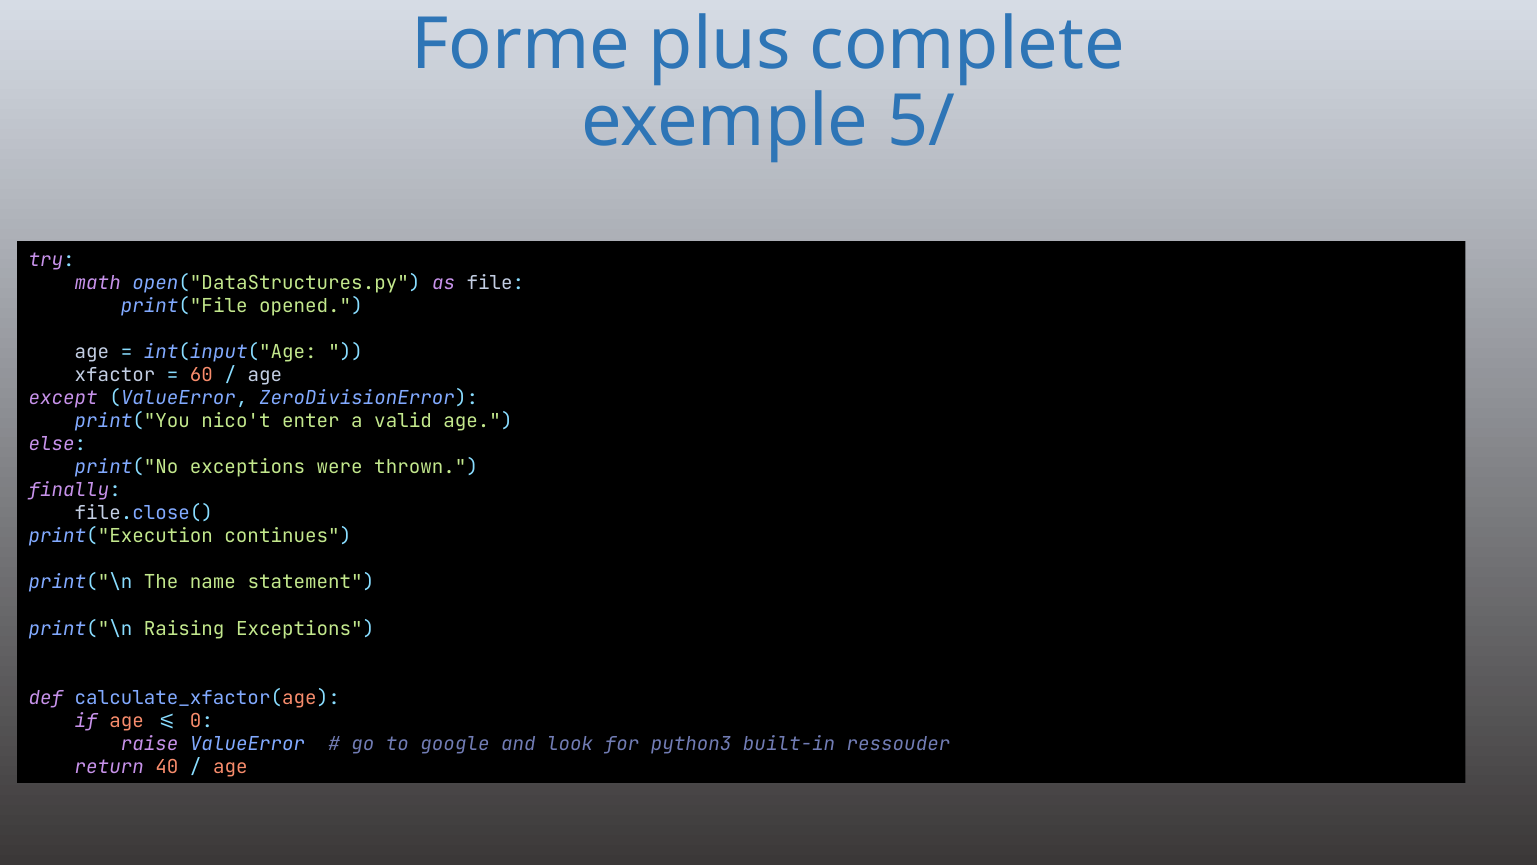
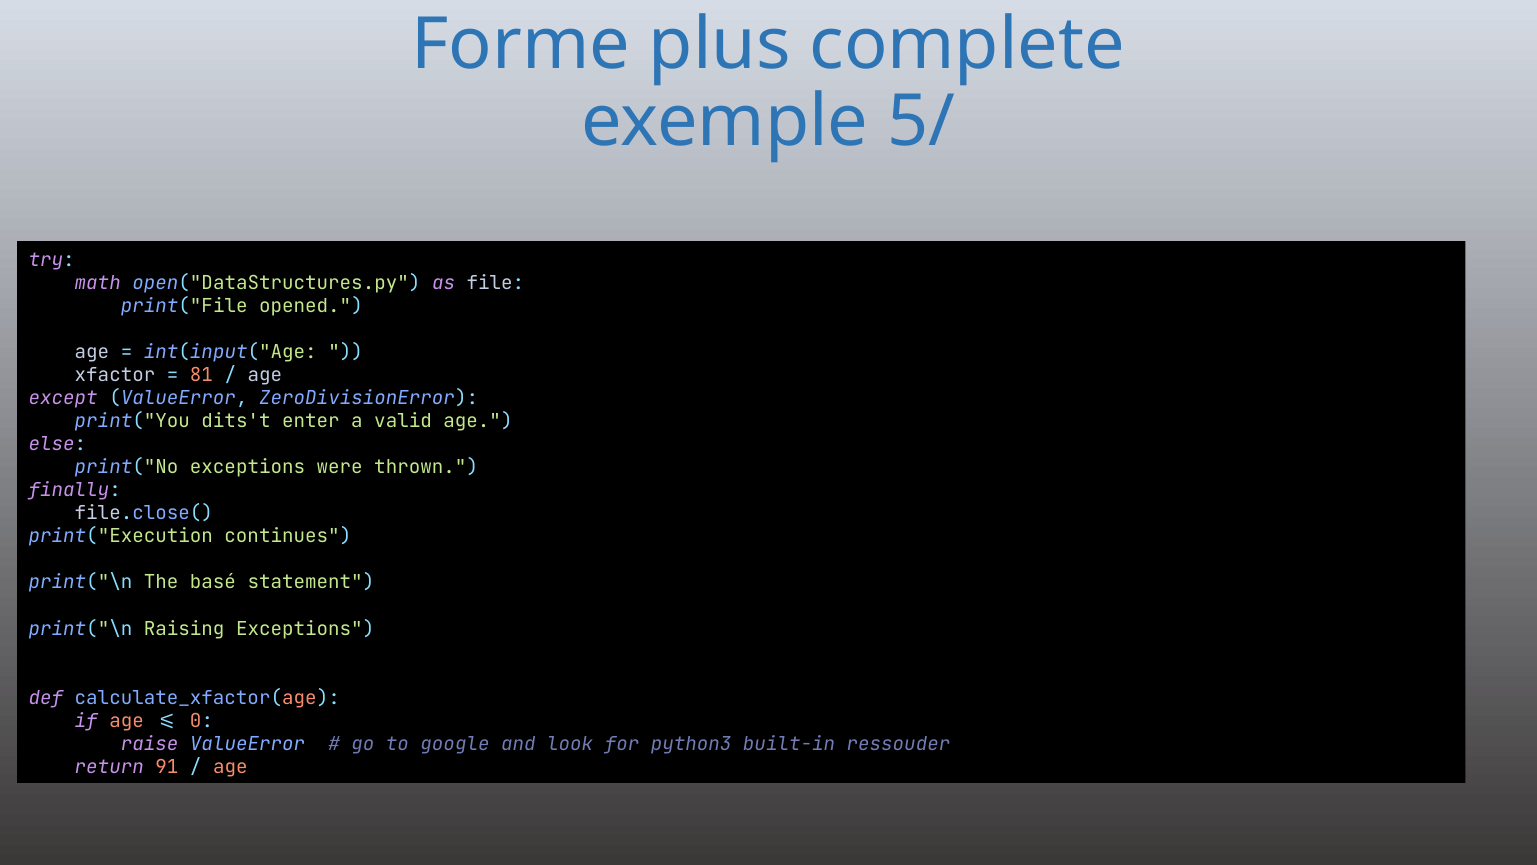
60: 60 -> 81
nico't: nico't -> dits't
name: name -> basé
40: 40 -> 91
